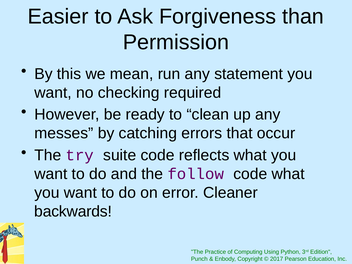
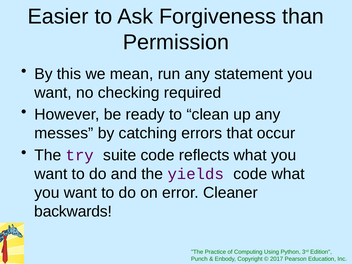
follow: follow -> yields
